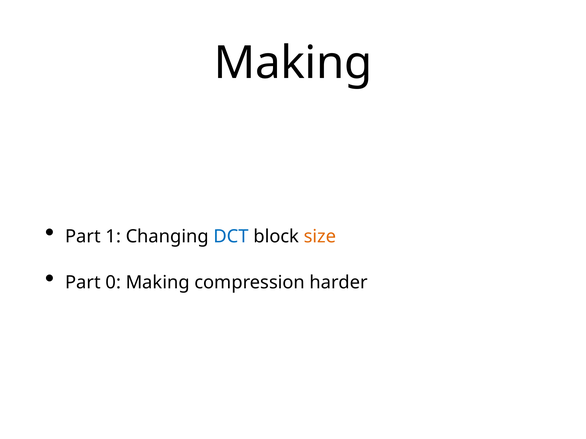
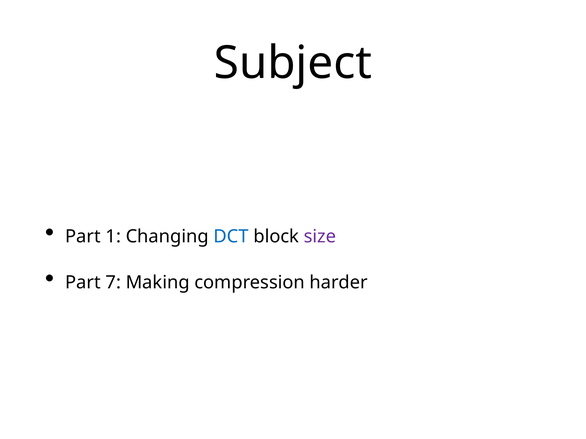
Making at (293, 63): Making -> Subject
size colour: orange -> purple
0: 0 -> 7
